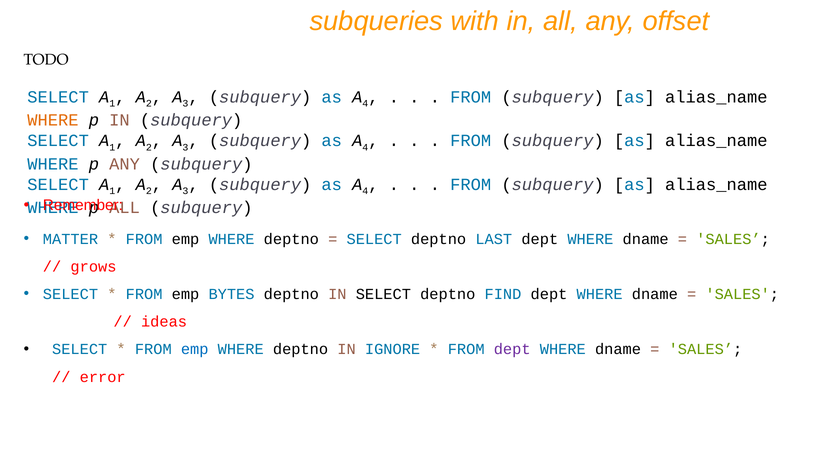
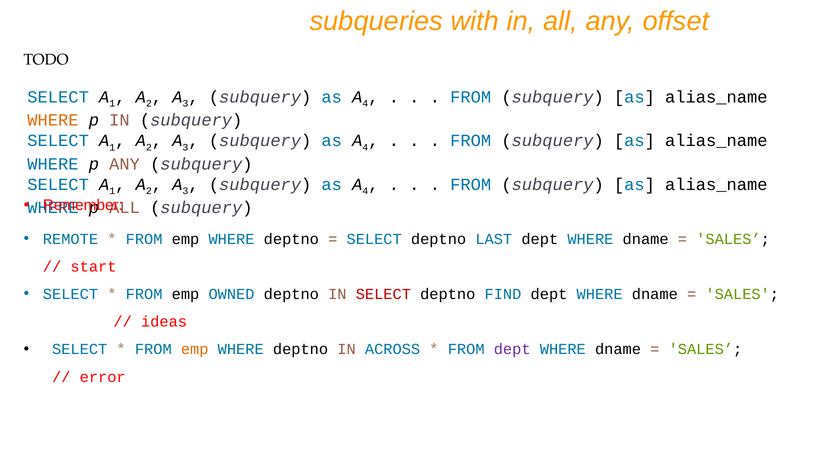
MATTER: MATTER -> REMOTE
grows: grows -> start
BYTES: BYTES -> OWNED
SELECT at (383, 294) colour: black -> red
emp at (195, 350) colour: blue -> orange
IGNORE: IGNORE -> ACROSS
